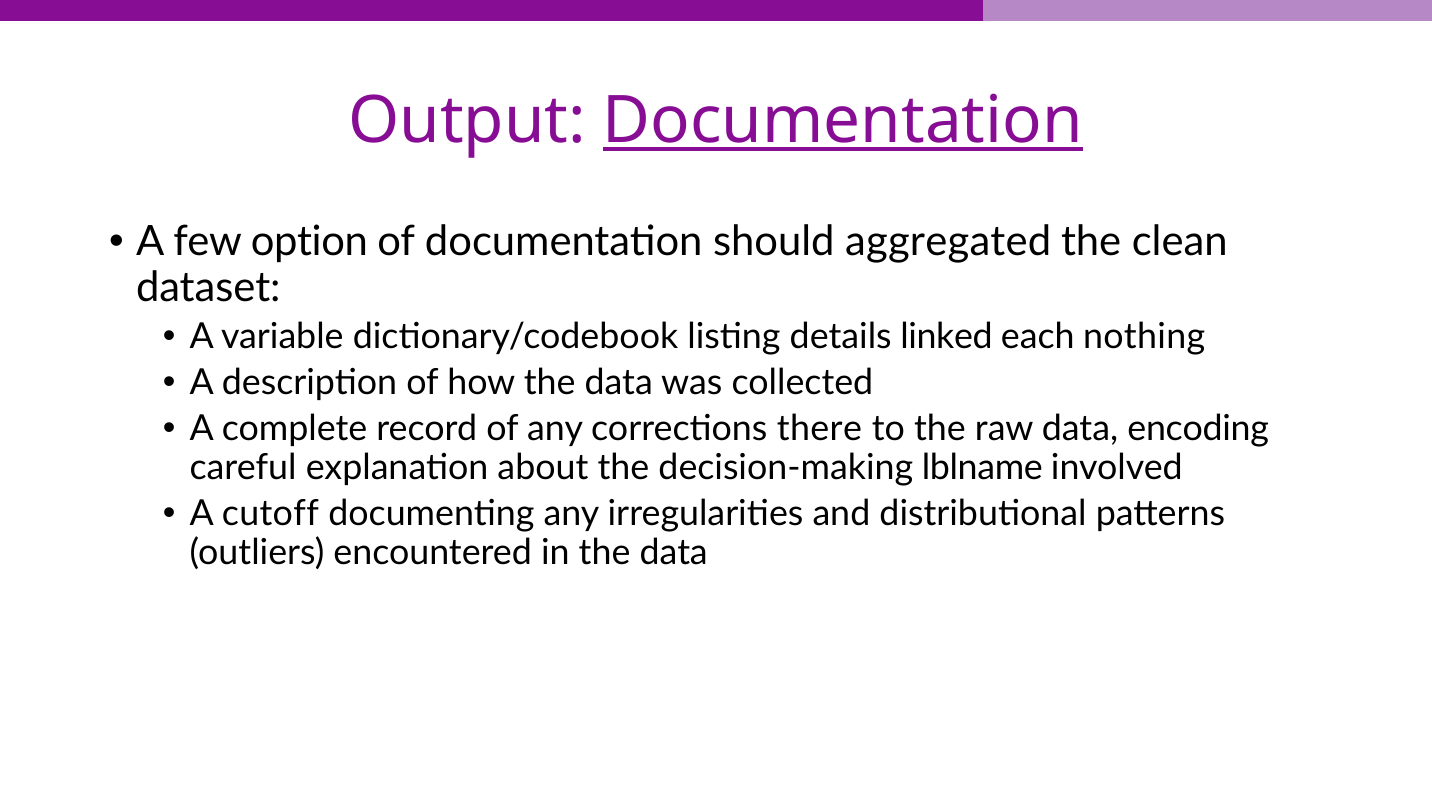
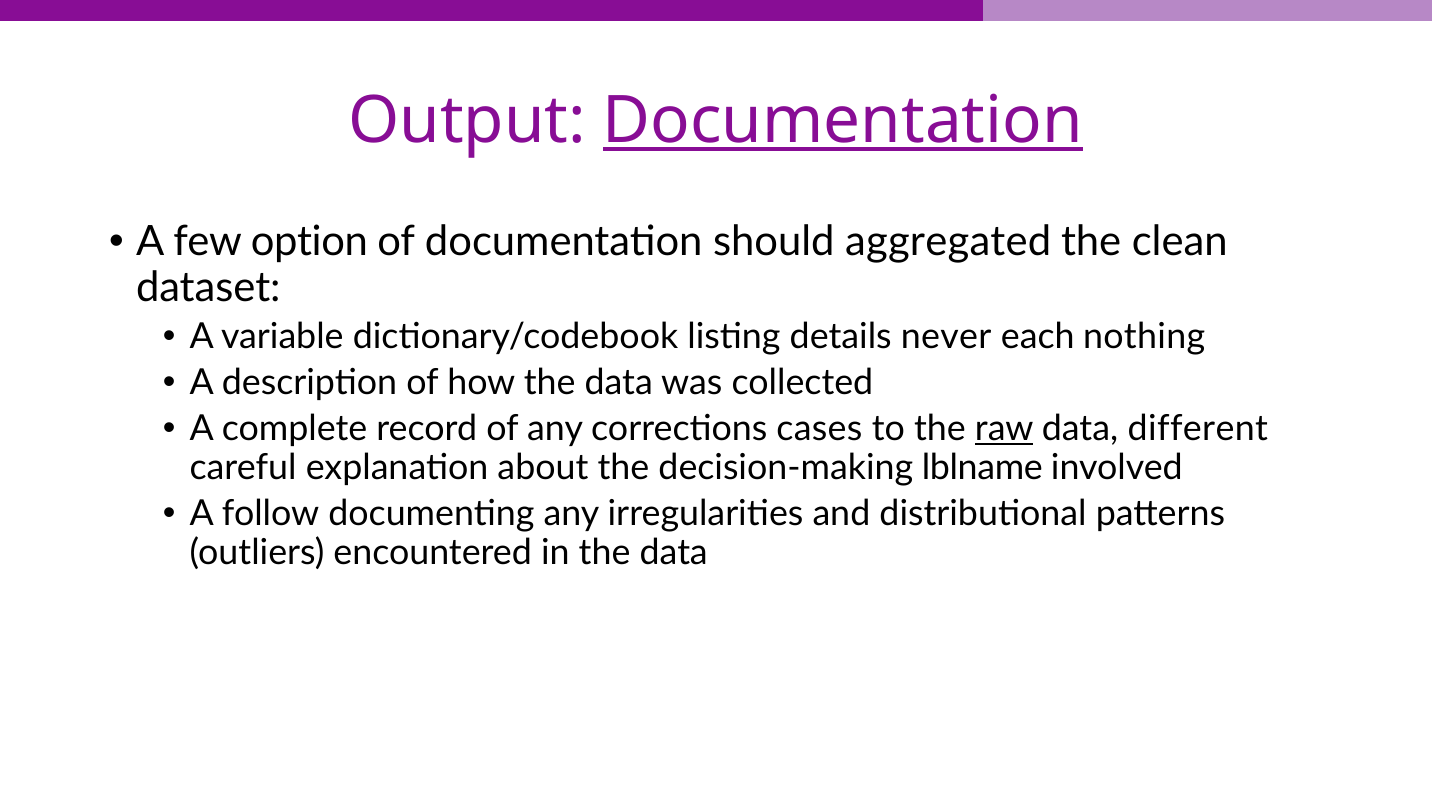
linked: linked -> never
there: there -> cases
raw underline: none -> present
encoding: encoding -> different
cutoff: cutoff -> follow
